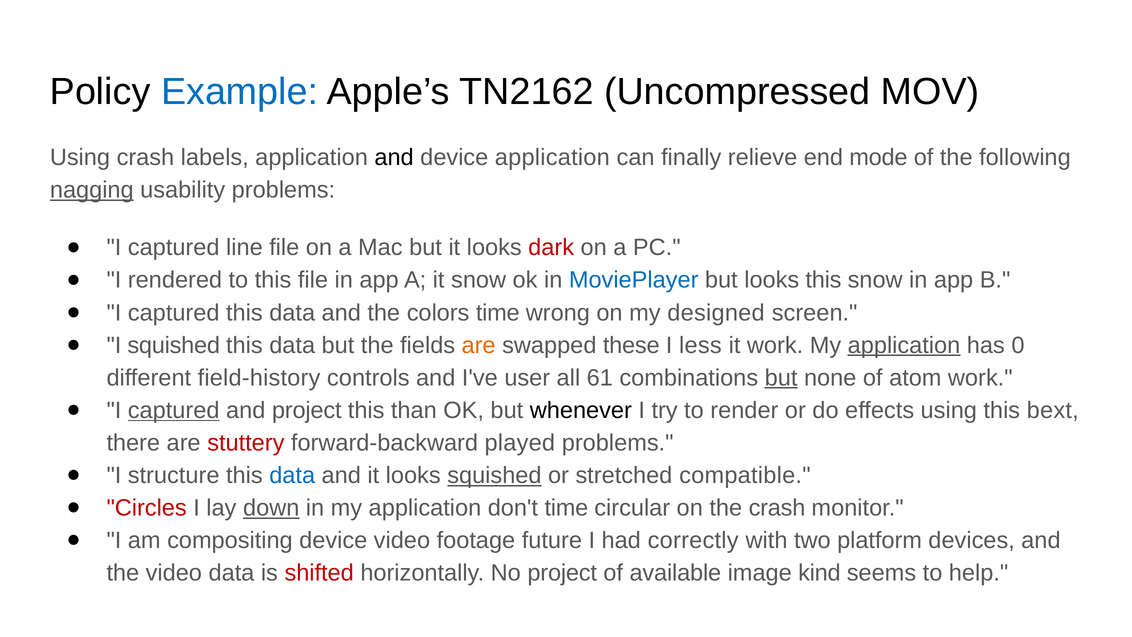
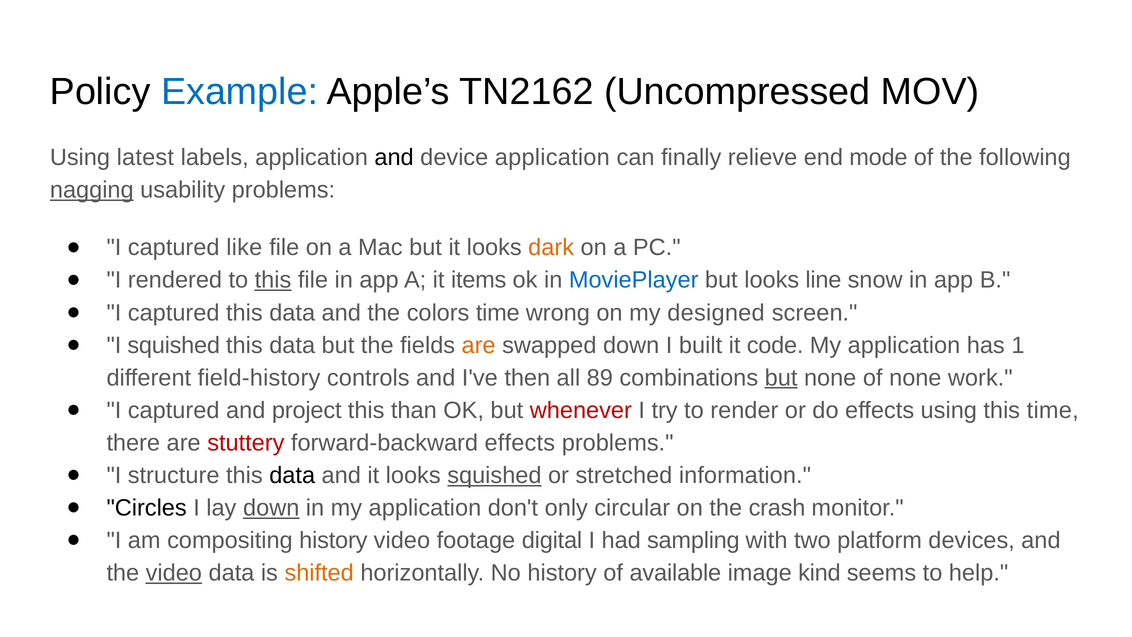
Using crash: crash -> latest
line: line -> like
dark colour: red -> orange
this at (273, 280) underline: none -> present
it snow: snow -> items
looks this: this -> line
swapped these: these -> down
less: less -> built
it work: work -> code
application at (904, 345) underline: present -> none
0: 0 -> 1
user: user -> then
61: 61 -> 89
of atom: atom -> none
captured at (174, 410) underline: present -> none
whenever colour: black -> red
this bext: bext -> time
forward-backward played: played -> effects
data at (292, 475) colour: blue -> black
compatible: compatible -> information
Circles colour: red -> black
don't time: time -> only
compositing device: device -> history
future: future -> digital
correctly: correctly -> sampling
video at (174, 573) underline: none -> present
shifted colour: red -> orange
No project: project -> history
